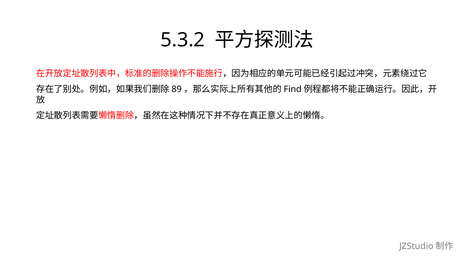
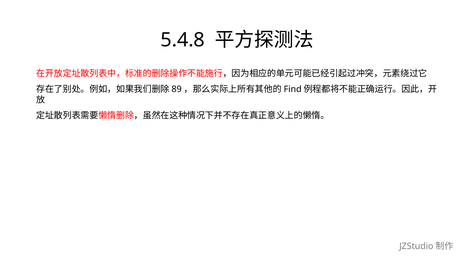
5.3.2: 5.3.2 -> 5.4.8
